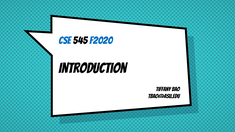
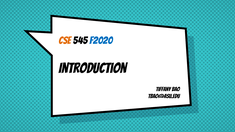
CSE colour: blue -> orange
